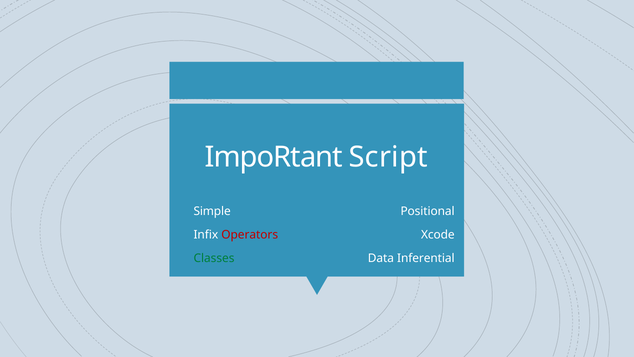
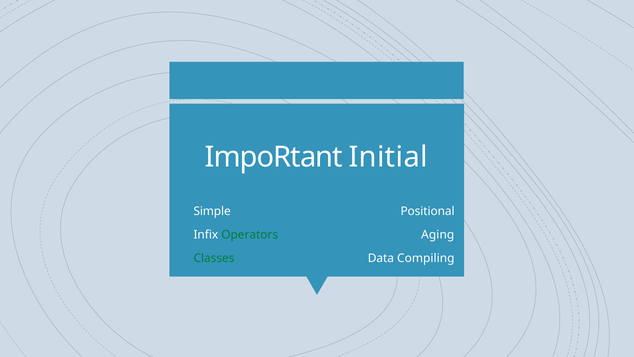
Script: Script -> Initial
Operators colour: red -> green
Xcode: Xcode -> Aging
Inferential: Inferential -> Compiling
